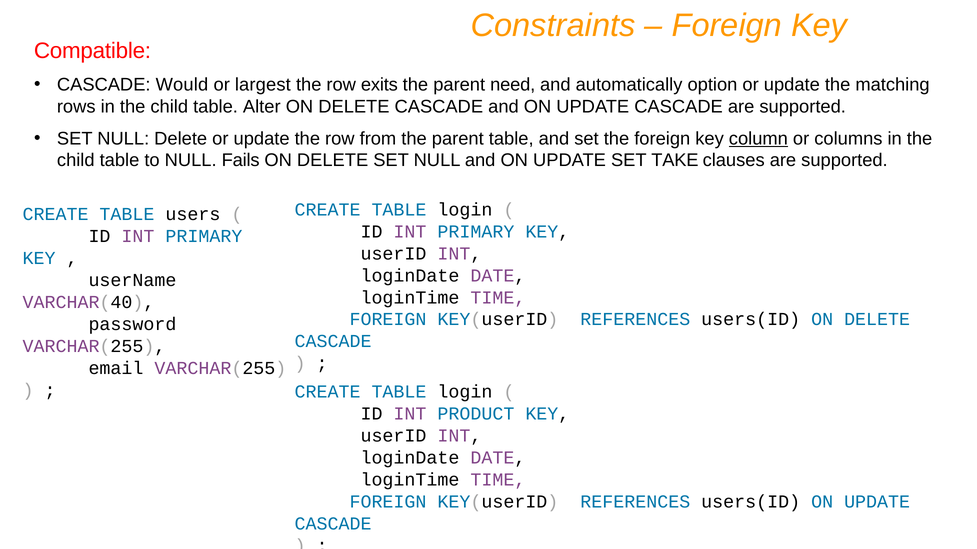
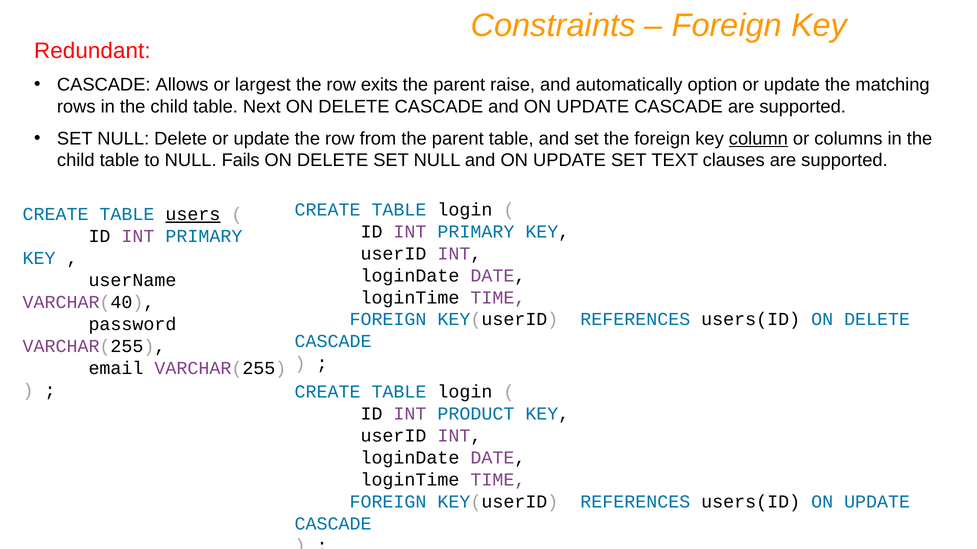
Compatible: Compatible -> Redundant
Would: Would -> Allows
need: need -> raise
Alter: Alter -> Next
TAKE: TAKE -> TEXT
users underline: none -> present
